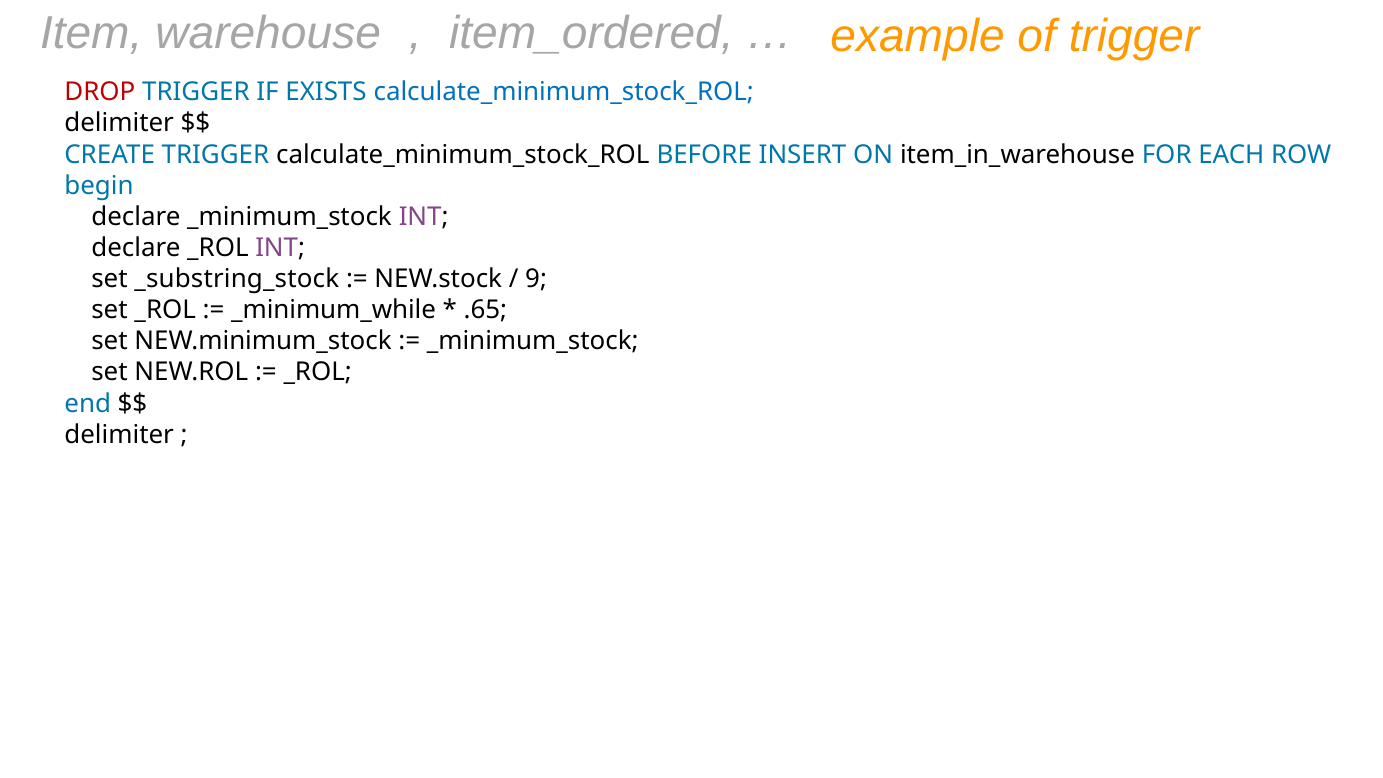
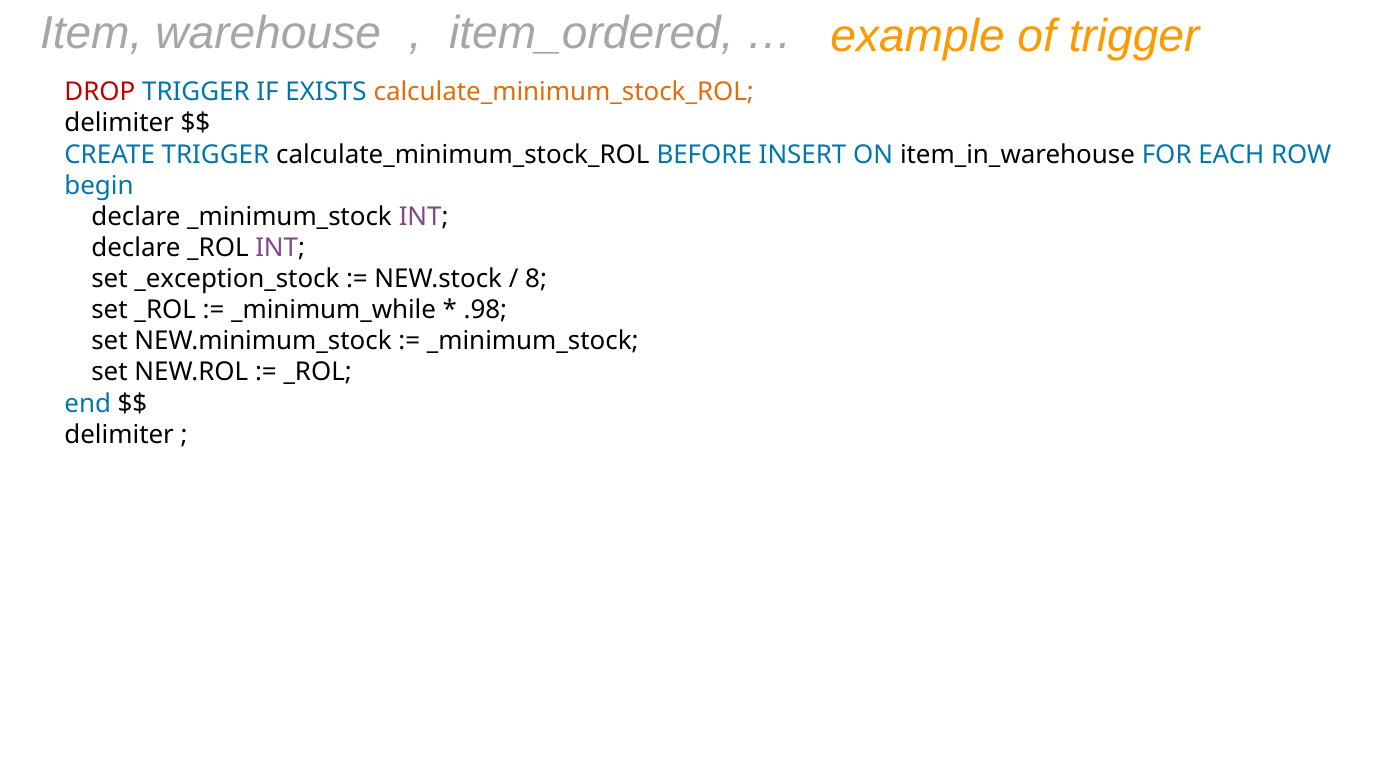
calculate_minimum_stock_ROL at (564, 92) colour: blue -> orange
_substring_stock: _substring_stock -> _exception_stock
9: 9 -> 8
.65: .65 -> .98
